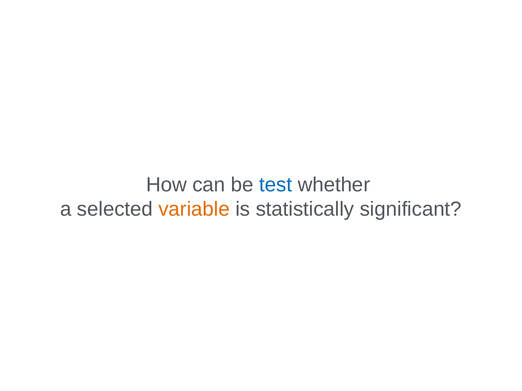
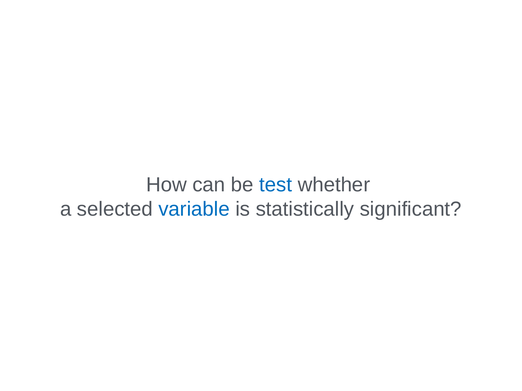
variable colour: orange -> blue
